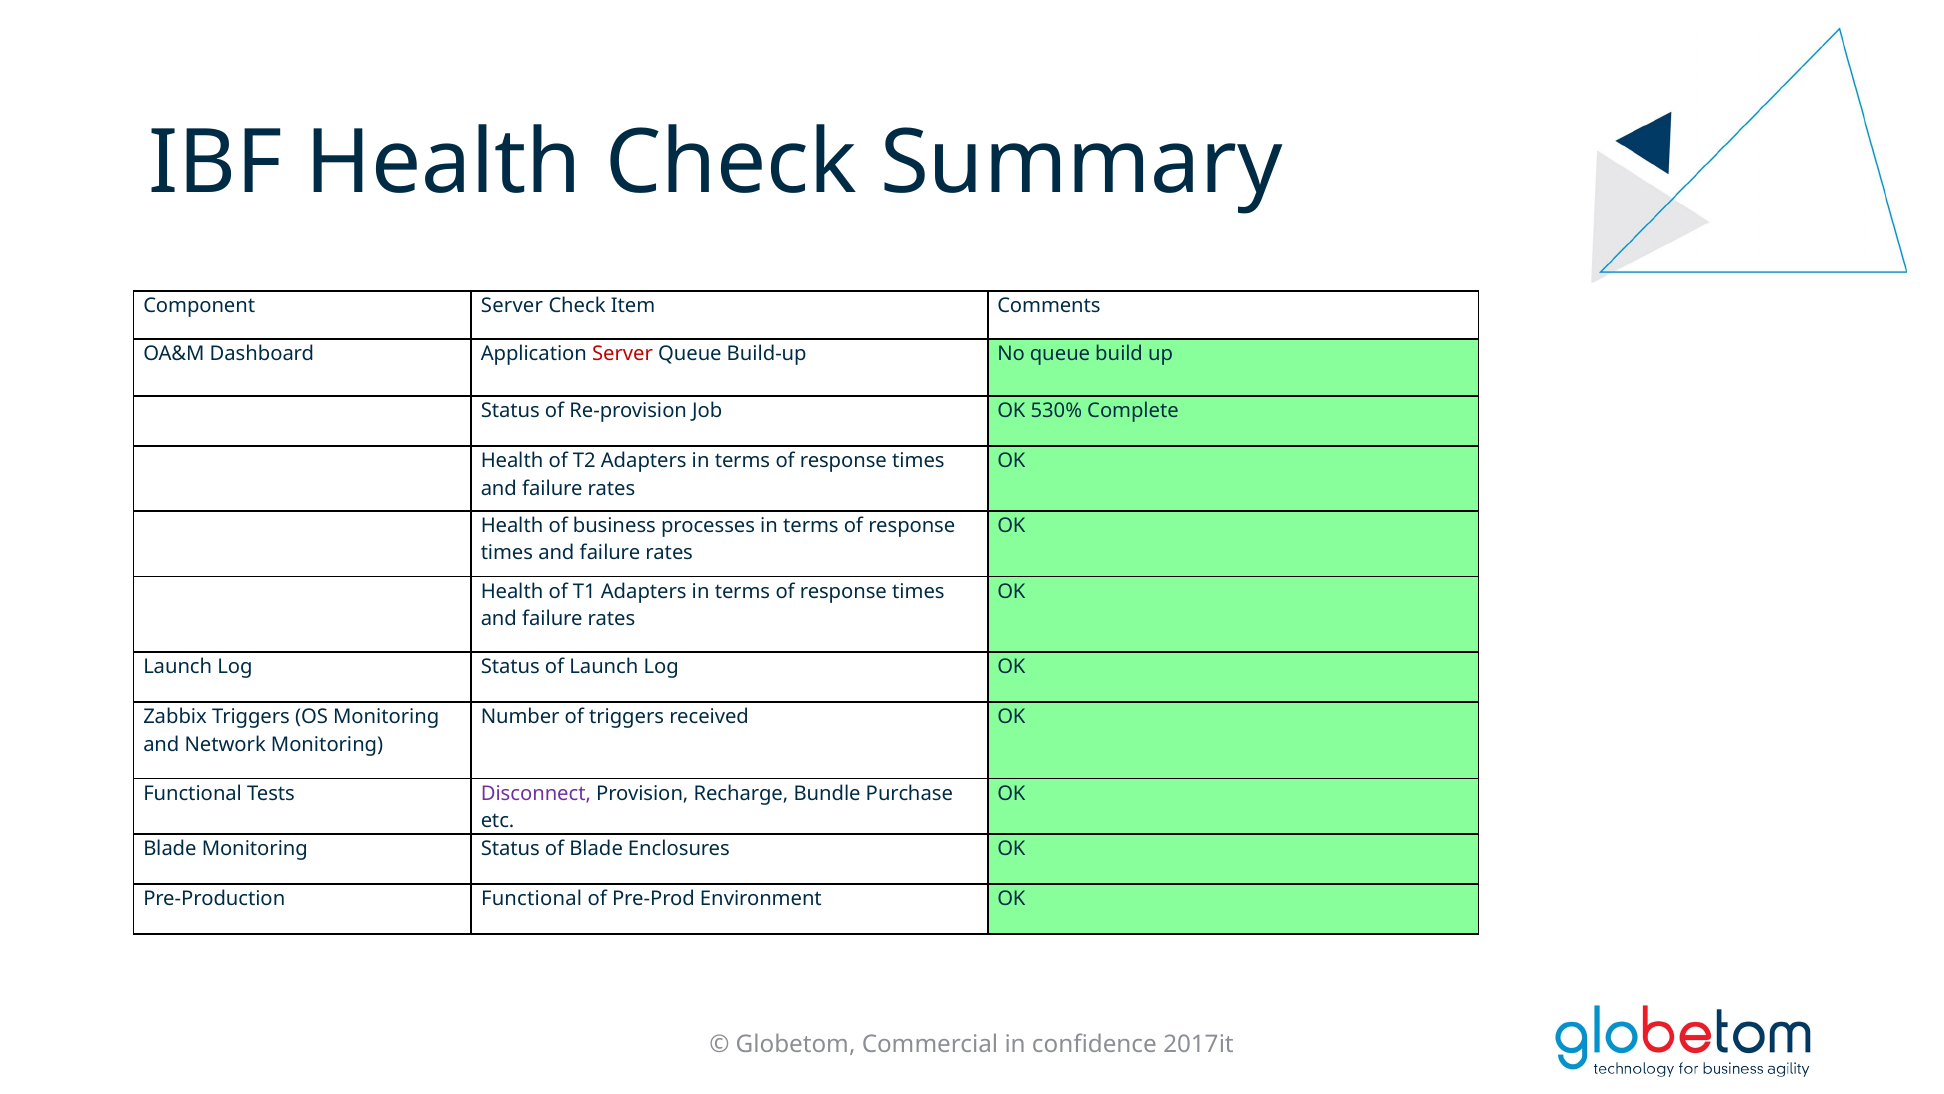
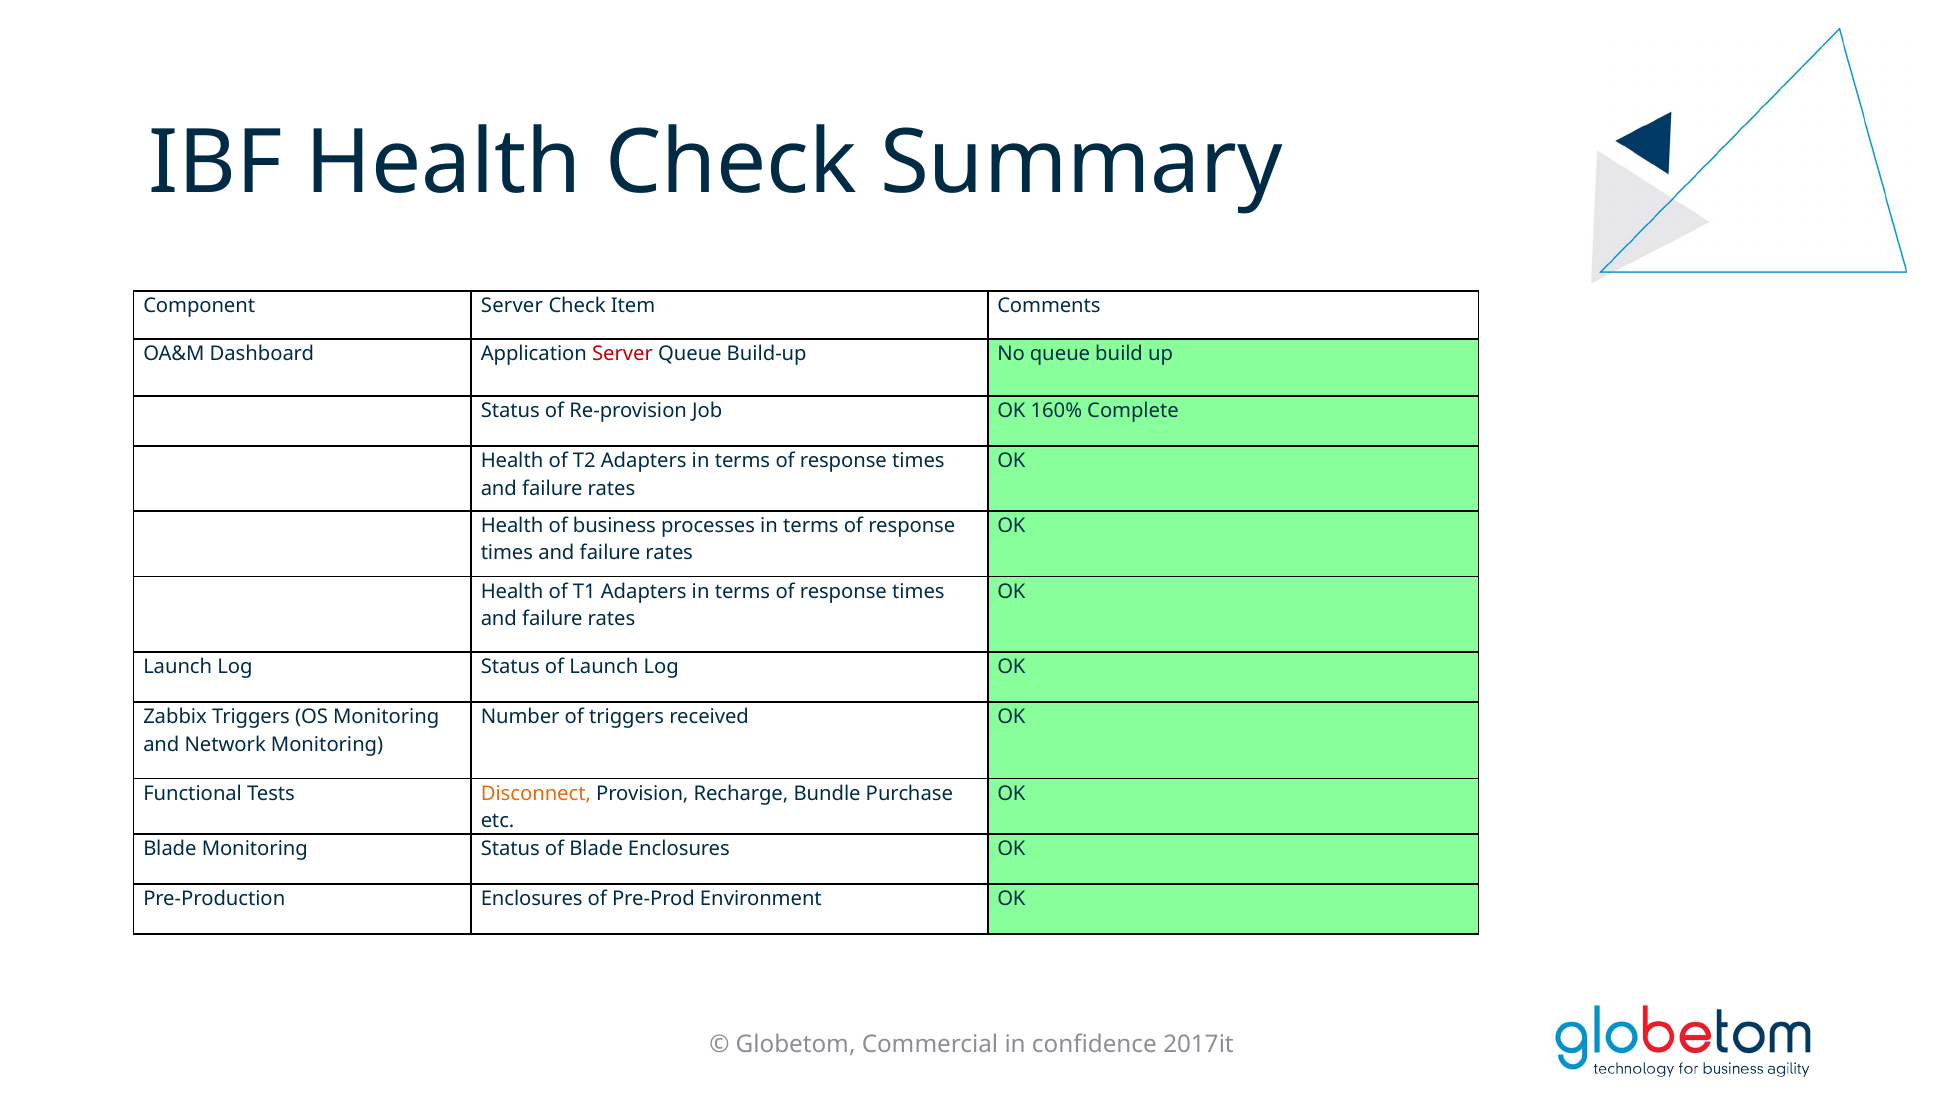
530%: 530% -> 160%
Disconnect colour: purple -> orange
Pre-Production Functional: Functional -> Enclosures
